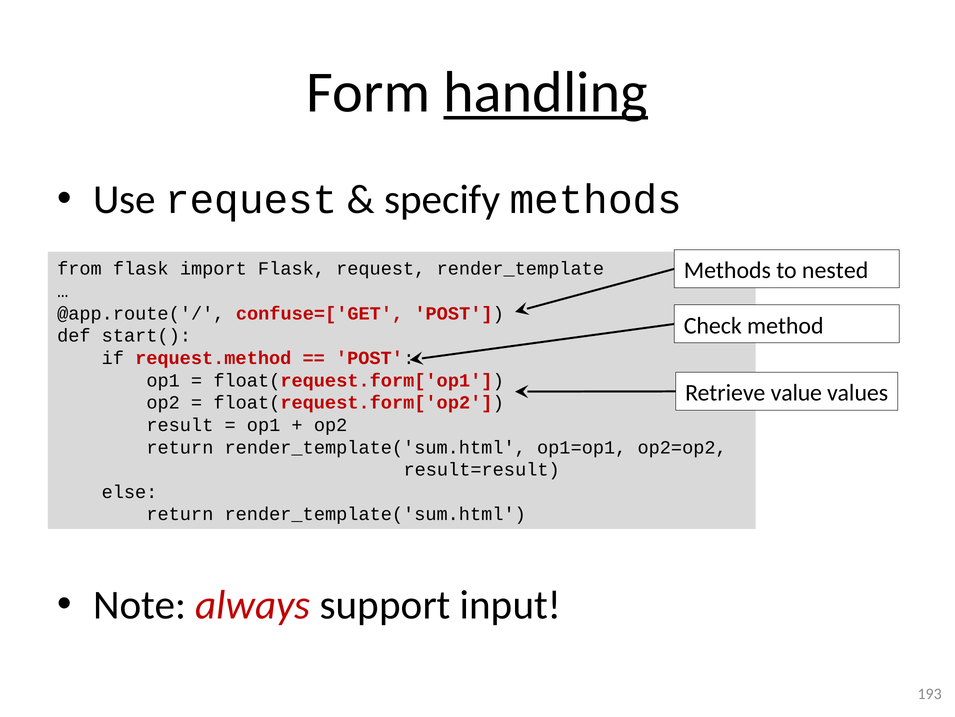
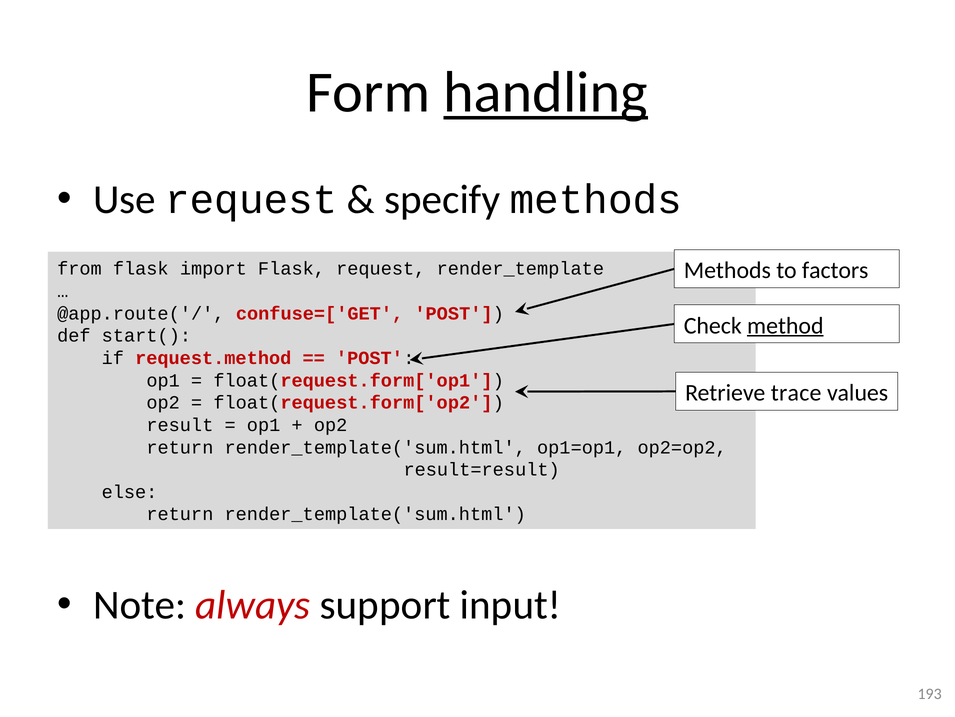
nested: nested -> factors
method underline: none -> present
value: value -> trace
